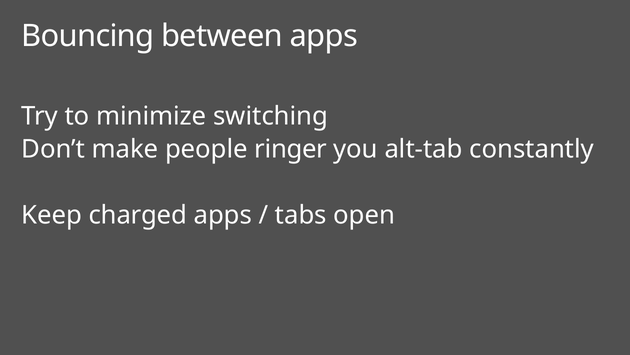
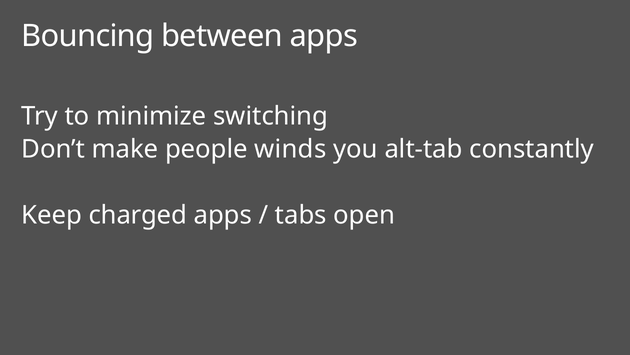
ringer: ringer -> winds
